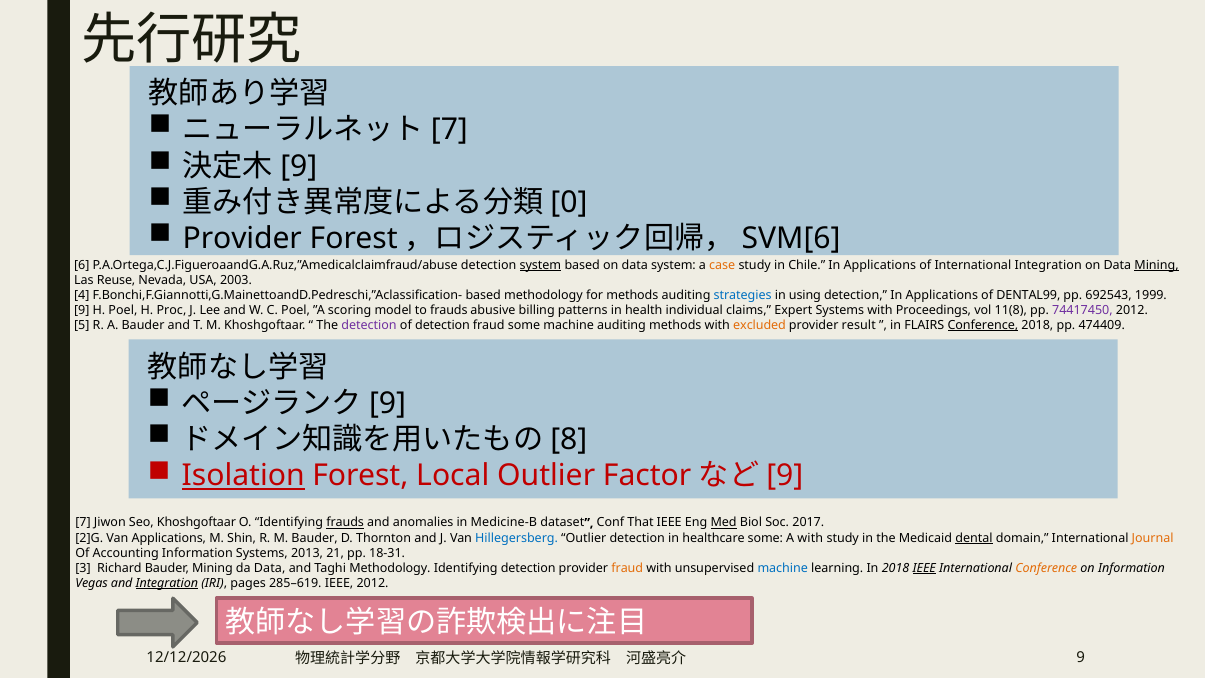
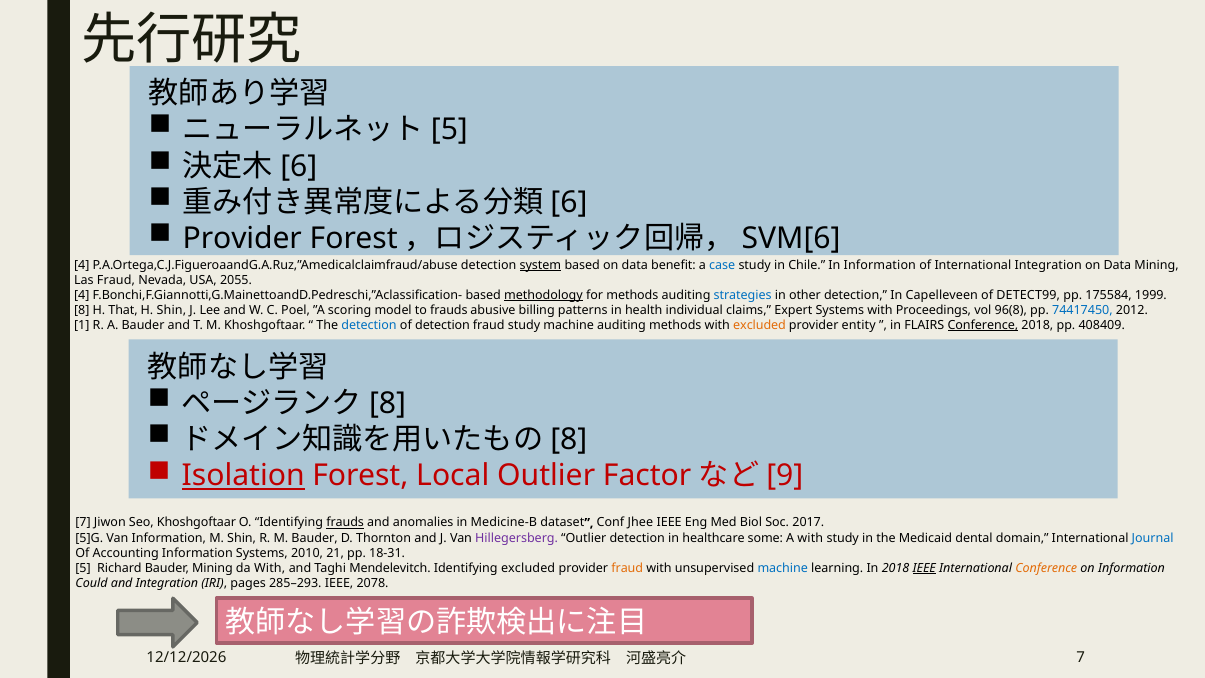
7 at (449, 130): 7 -> 5
9 at (299, 166): 9 -> 6
0 at (569, 202): 0 -> 6
6 at (82, 265): 6 -> 4
data system: system -> benefit
case colour: orange -> blue
Chile In Applications: Applications -> Information
Mining at (1157, 265) underline: present -> none
Las Reuse: Reuse -> Fraud
2003: 2003 -> 2055
methodology at (543, 295) underline: none -> present
using: using -> other
detection In Applications: Applications -> Capelleveen
DENTAL99: DENTAL99 -> DETECT99
692543: 692543 -> 175584
9 at (82, 310): 9 -> 8
H Poel: Poel -> That
H Proc: Proc -> Shin
11(8: 11(8 -> 96(8
74417450 colour: purple -> blue
5: 5 -> 1
detection at (369, 325) colour: purple -> blue
fraud some: some -> study
result: result -> entity
474409: 474409 -> 408409
9 at (388, 404): 9 -> 8
That: That -> Jhee
Med underline: present -> none
2]G: 2]G -> 5]G
Van Applications: Applications -> Information
Hillegersberg colour: blue -> purple
dental underline: present -> none
Journal colour: orange -> blue
2013: 2013 -> 2010
3 at (83, 568): 3 -> 5
da Data: Data -> With
Taghi Methodology: Methodology -> Mendelevitch
Identifying detection: detection -> excluded
Vegas: Vegas -> Could
Integration at (167, 583) underline: present -> none
285–619: 285–619 -> 285–293
IEEE 2012: 2012 -> 2078
9 at (1081, 658): 9 -> 7
